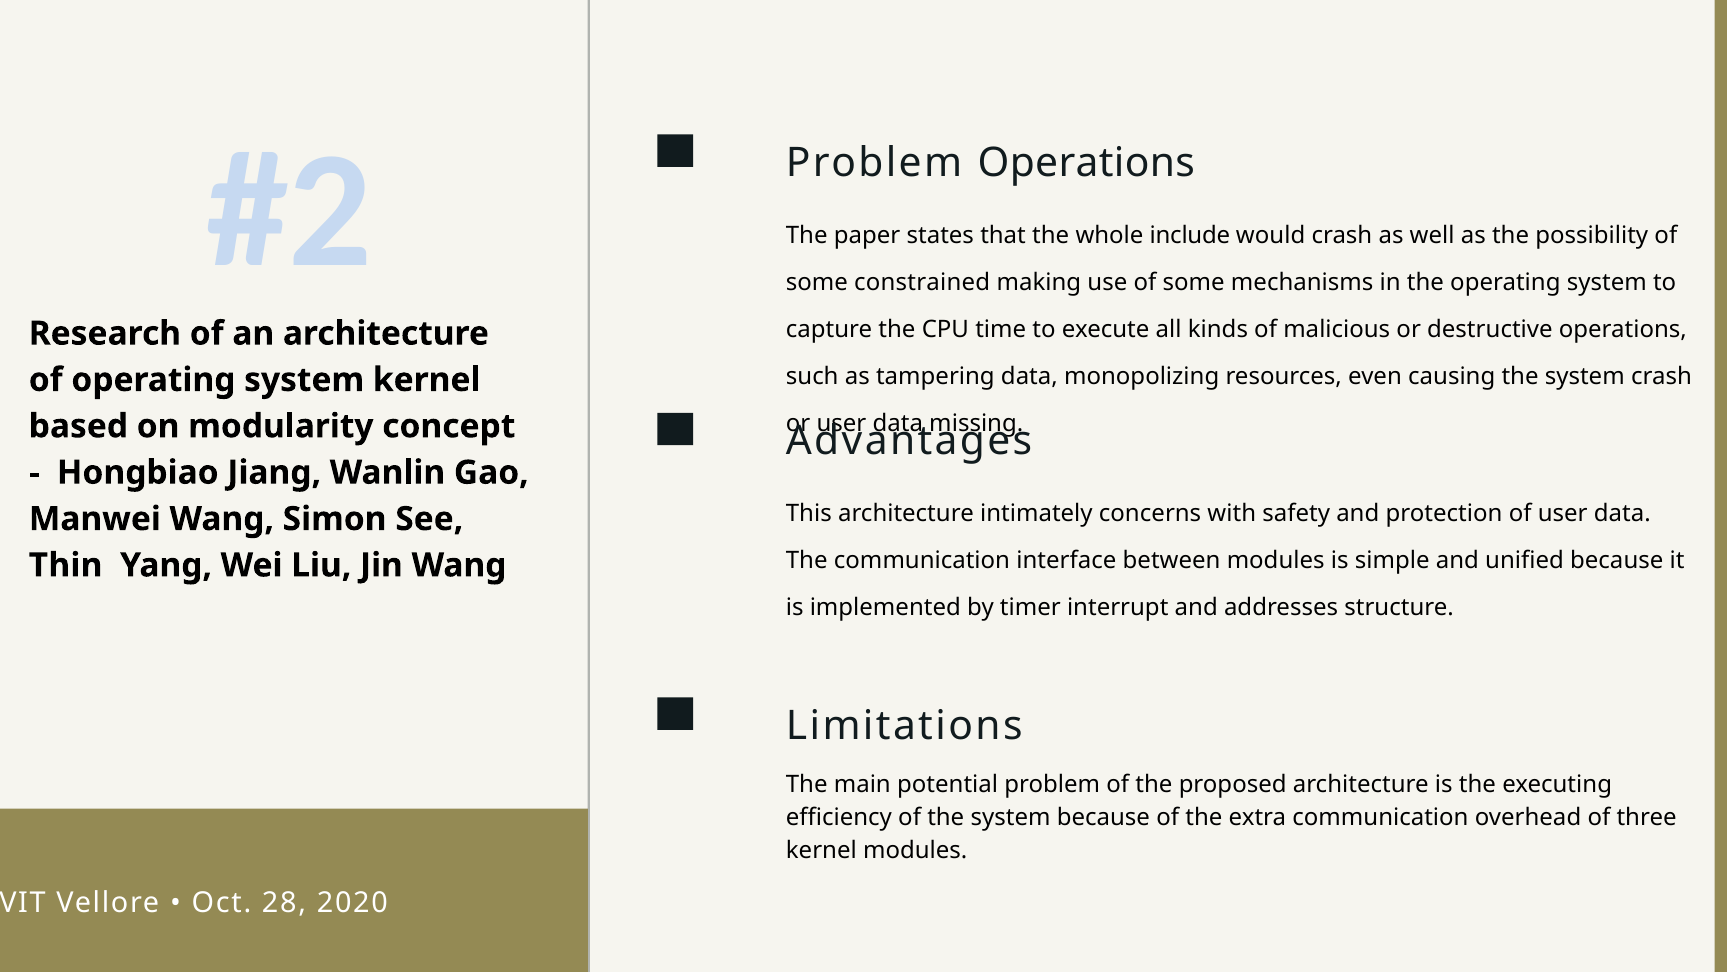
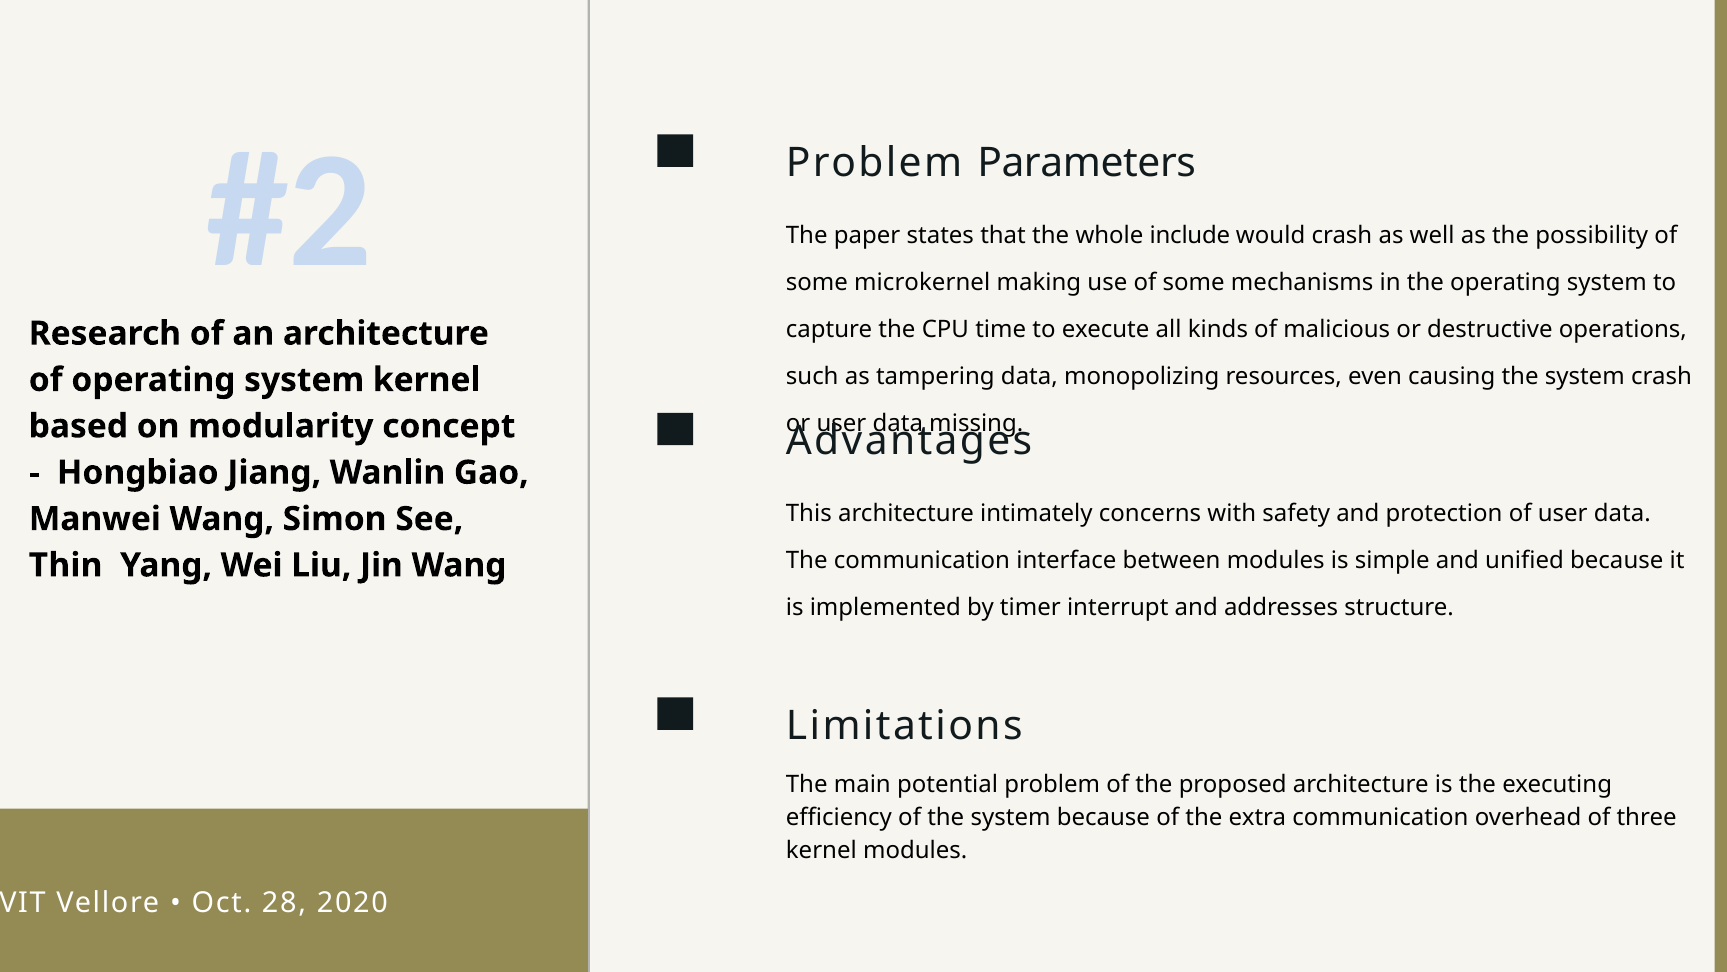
Problem Operations: Operations -> Parameters
constrained: constrained -> microkernel
